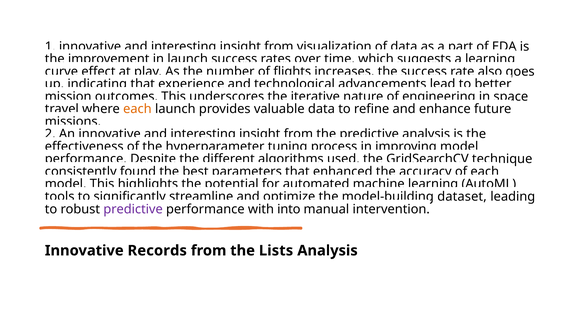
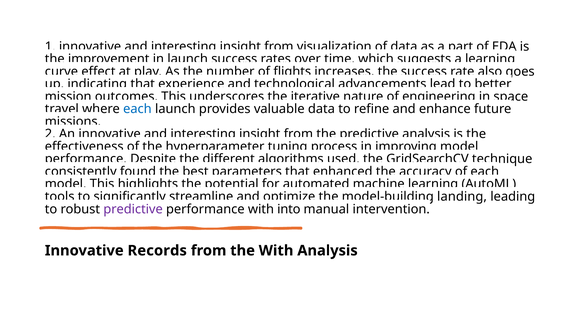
each at (137, 109) colour: orange -> blue
dataset: dataset -> landing
the Lists: Lists -> With
